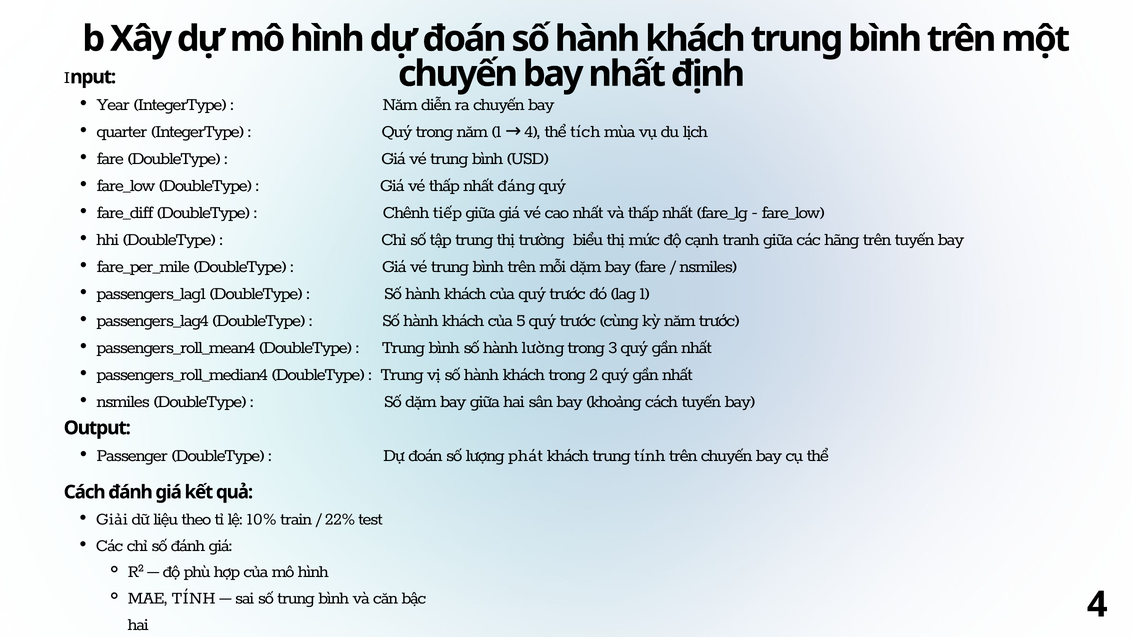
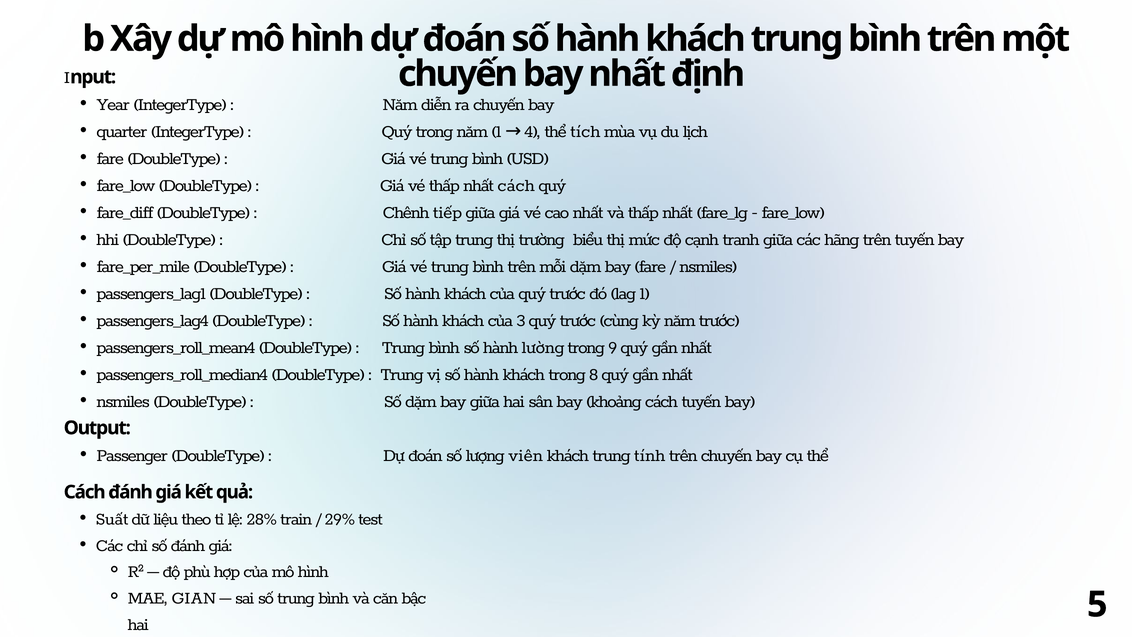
nhất đáng: đáng -> cách
5: 5 -> 3
3: 3 -> 9
2: 2 -> 8
phát: phát -> viên
Giải: Giải -> Suất
10%: 10% -> 28%
22%: 22% -> 29%
MAE TÍNH: TÍNH -> GIAN
hai 4: 4 -> 5
